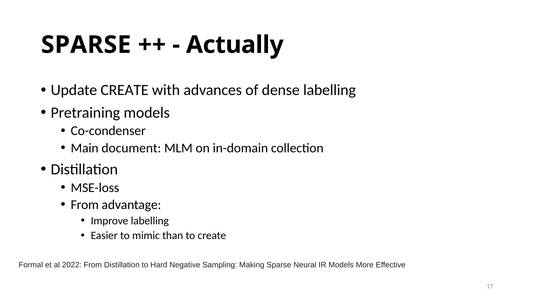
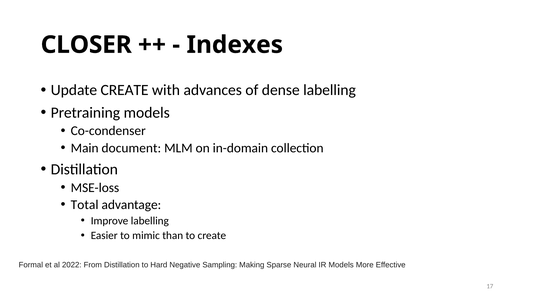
SPARSE at (86, 45): SPARSE -> CLOSER
Actually: Actually -> Indexes
From at (85, 205): From -> Total
